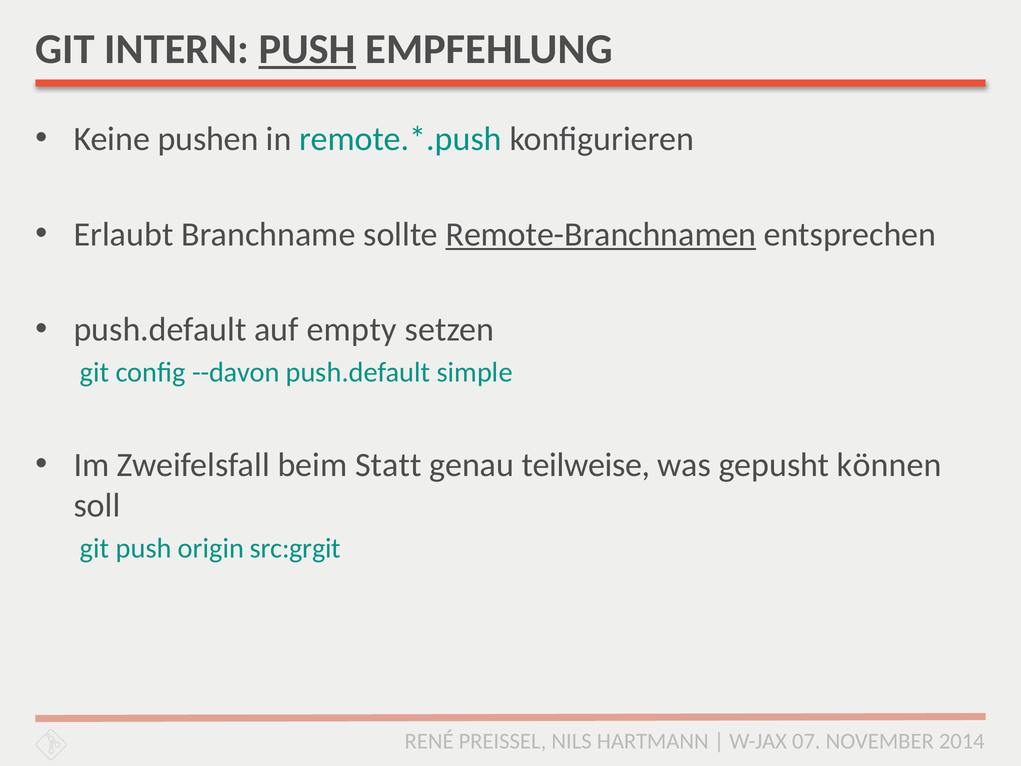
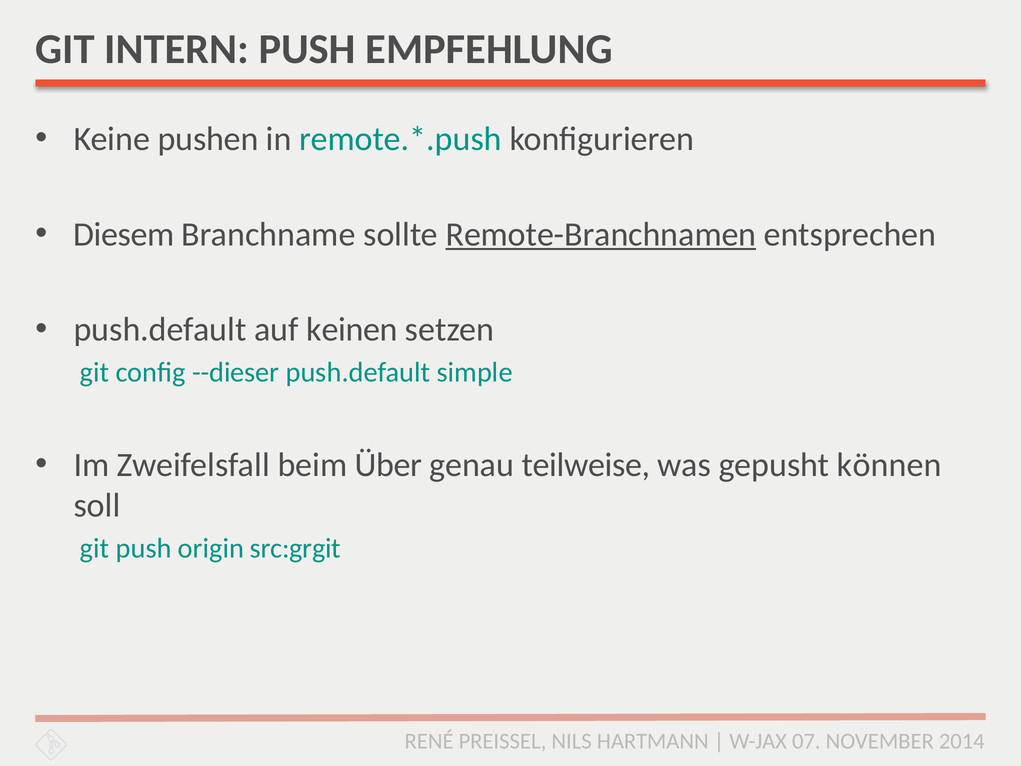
PUSH at (307, 49) underline: present -> none
Erlaubt: Erlaubt -> Diesem
empty: empty -> keinen
--davon: --davon -> --dieser
Statt: Statt -> Über
